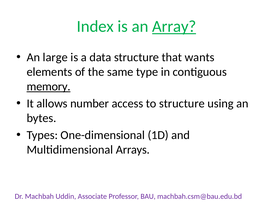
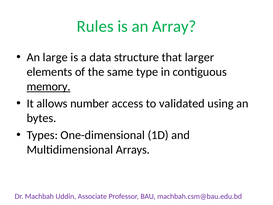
Index: Index -> Rules
Array underline: present -> none
wants: wants -> larger
to structure: structure -> validated
